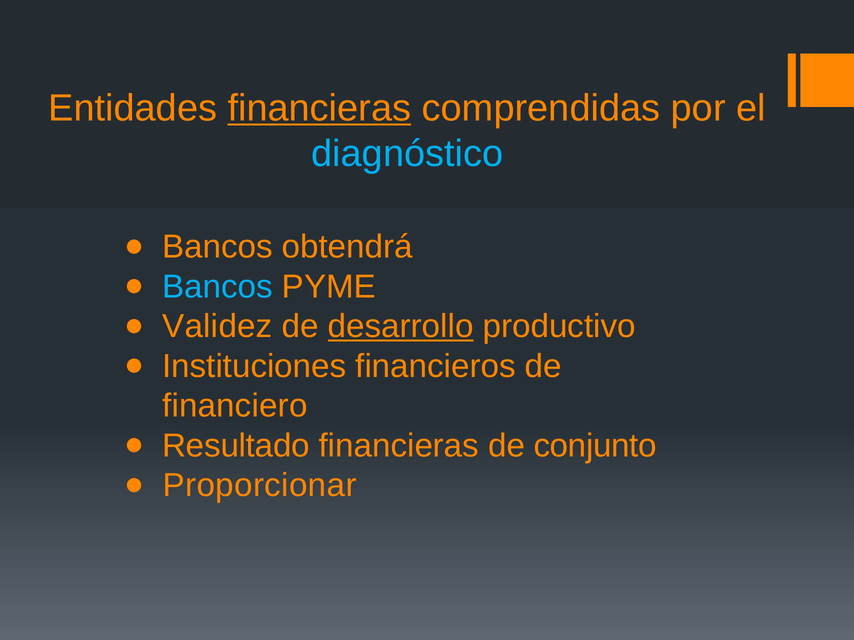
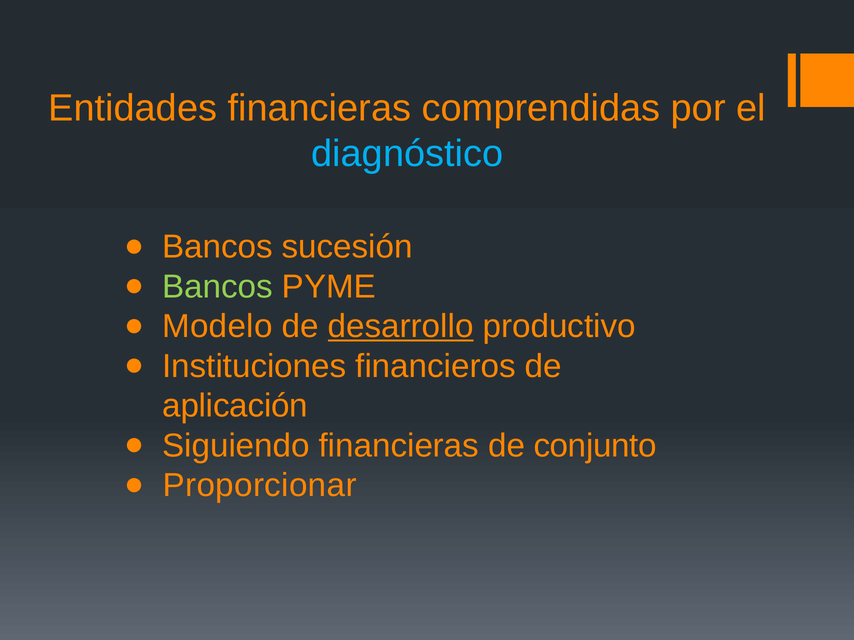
financieras at (319, 108) underline: present -> none
obtendrá: obtendrá -> sucesión
Bancos at (218, 287) colour: light blue -> light green
Validez: Validez -> Modelo
financiero: financiero -> aplicación
Resultado: Resultado -> Siguiendo
